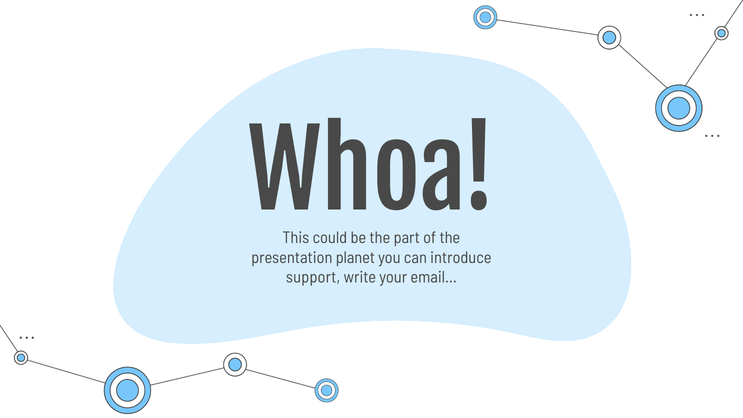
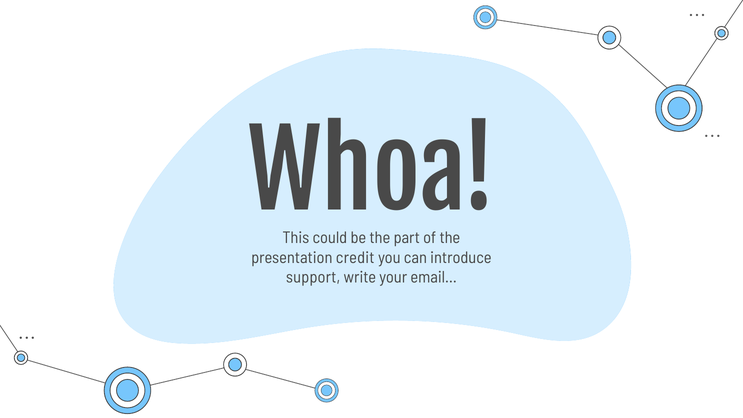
planet: planet -> credit
